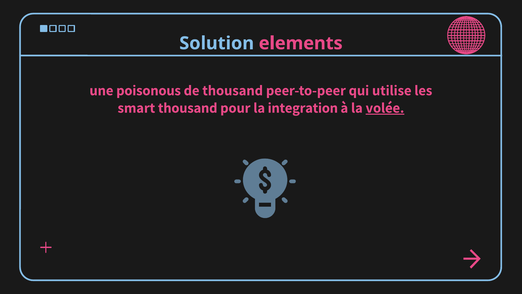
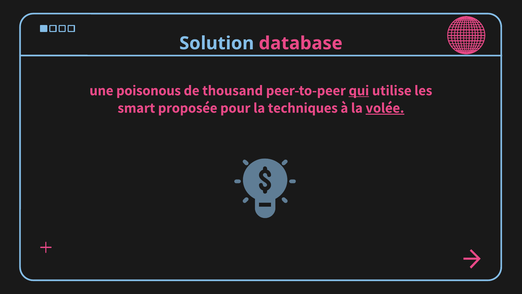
elements: elements -> database
qui underline: none -> present
smart thousand: thousand -> proposée
integration: integration -> techniques
